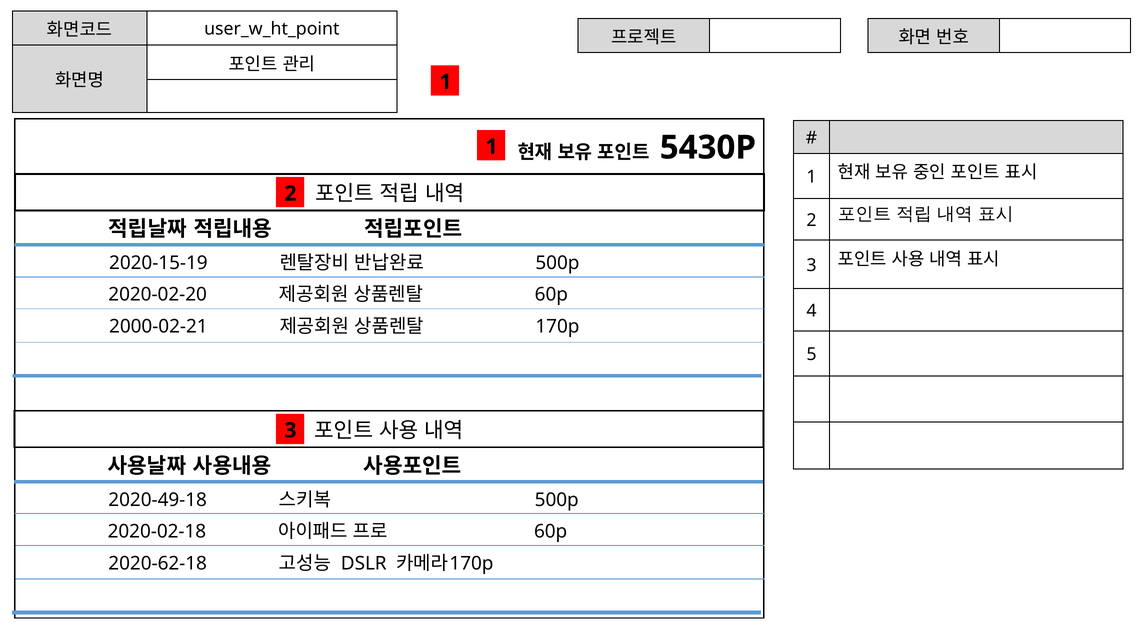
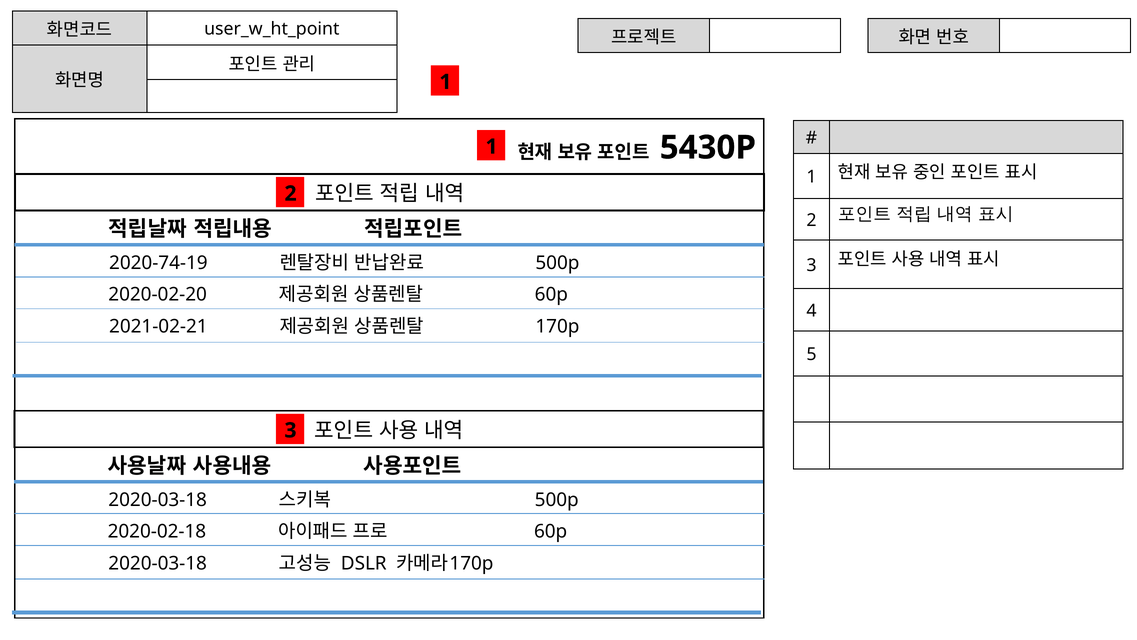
2020-15-19: 2020-15-19 -> 2020-74-19
2000-02-21: 2000-02-21 -> 2021-02-21
2020-49-18 at (158, 500): 2020-49-18 -> 2020-03-18
2020-62-18 at (158, 563): 2020-62-18 -> 2020-03-18
